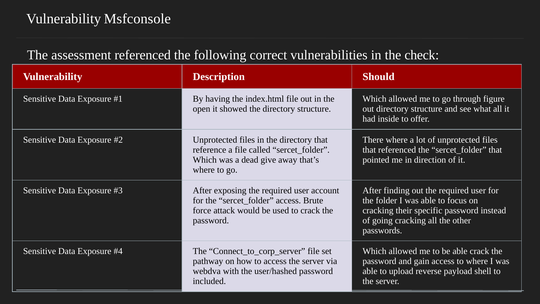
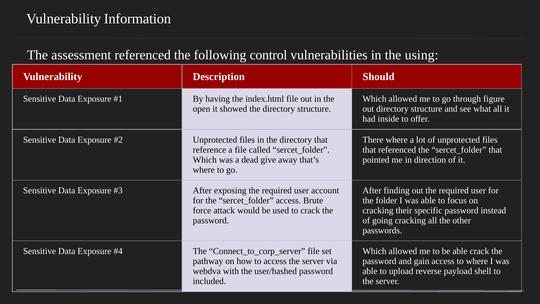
Msfconsole: Msfconsole -> Information
correct: correct -> control
check: check -> using
